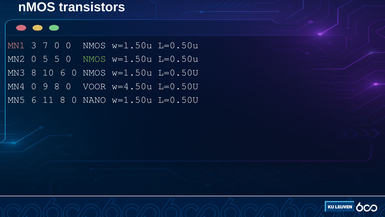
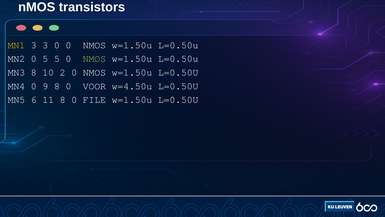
MN1 colour: pink -> yellow
3 7: 7 -> 3
10 6: 6 -> 2
NANO: NANO -> FILE
